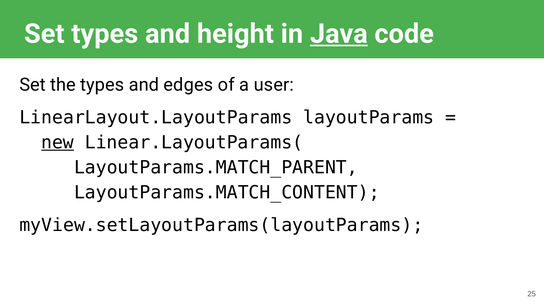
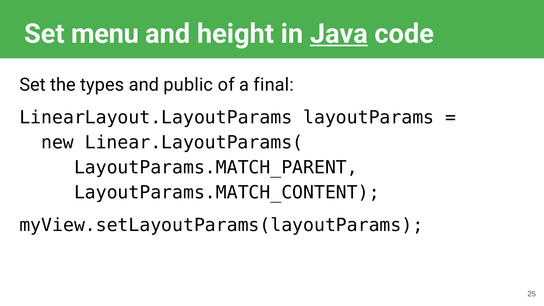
Set types: types -> menu
edges: edges -> public
user: user -> final
new underline: present -> none
